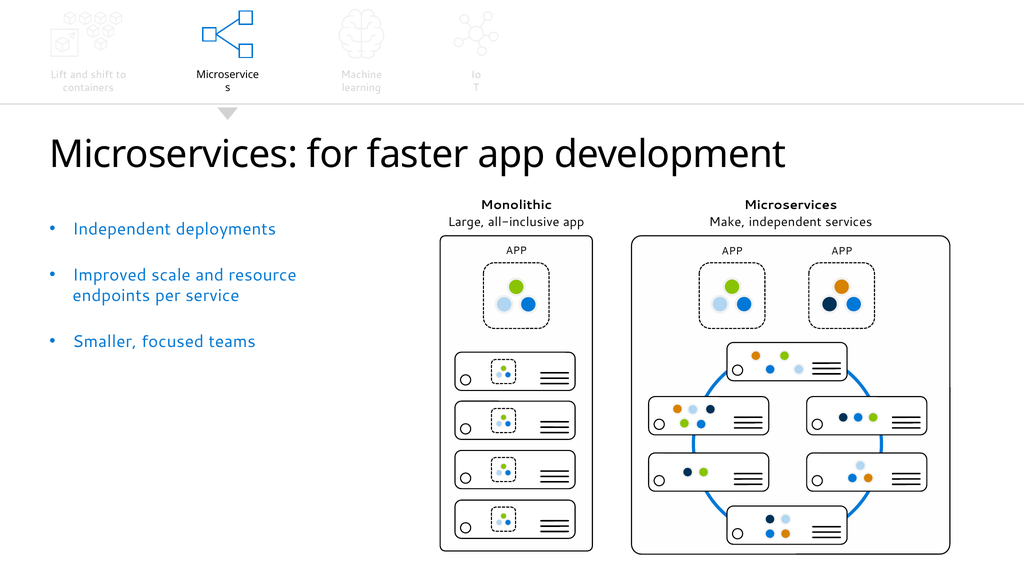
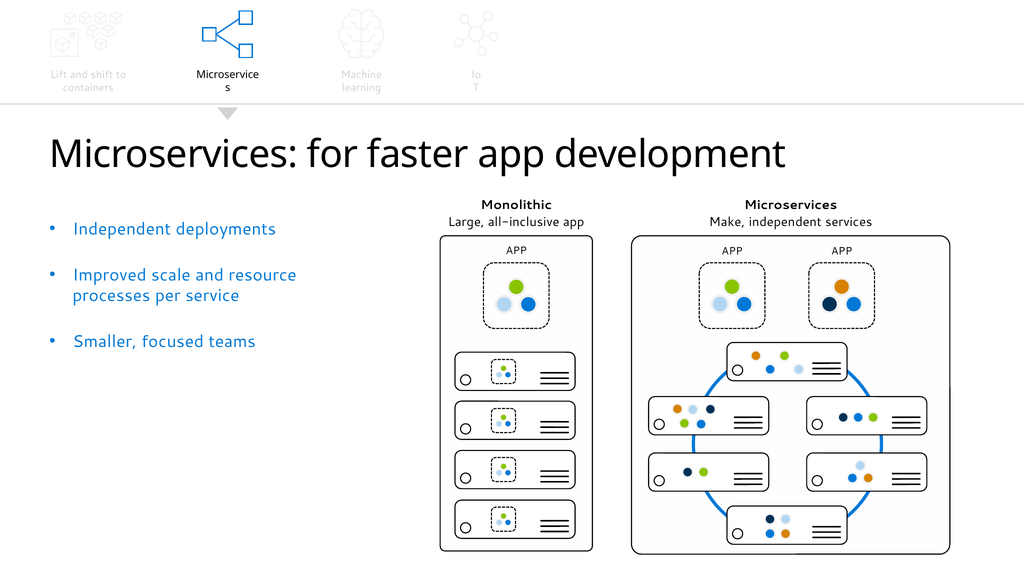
endpoints: endpoints -> processes
